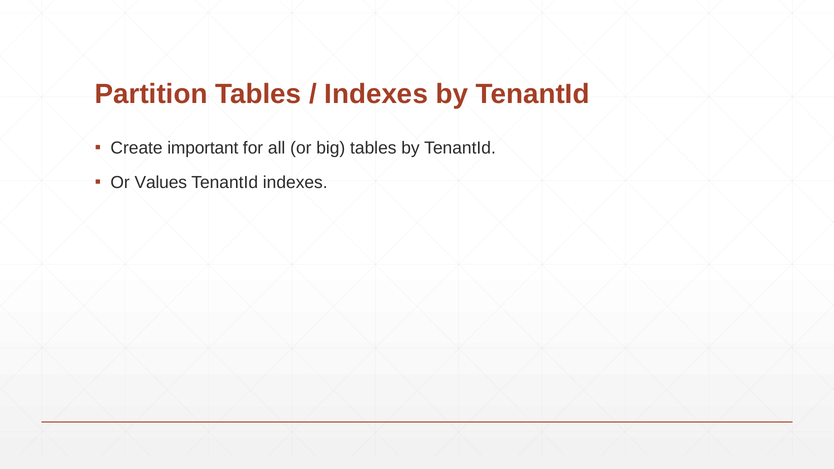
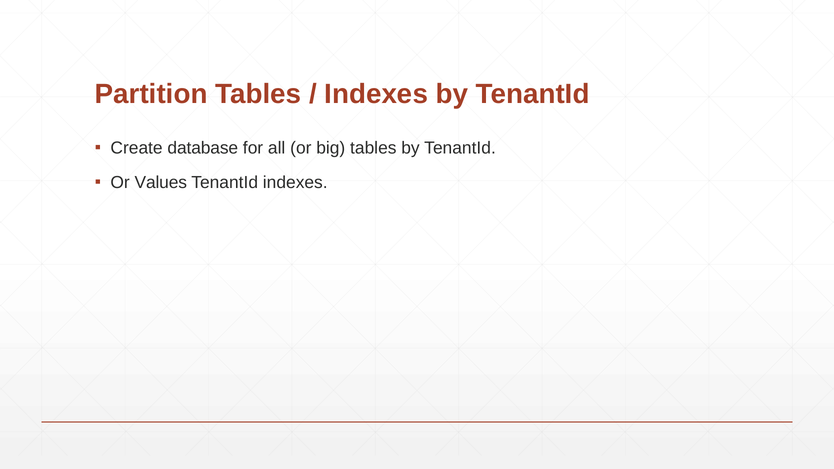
important: important -> database
